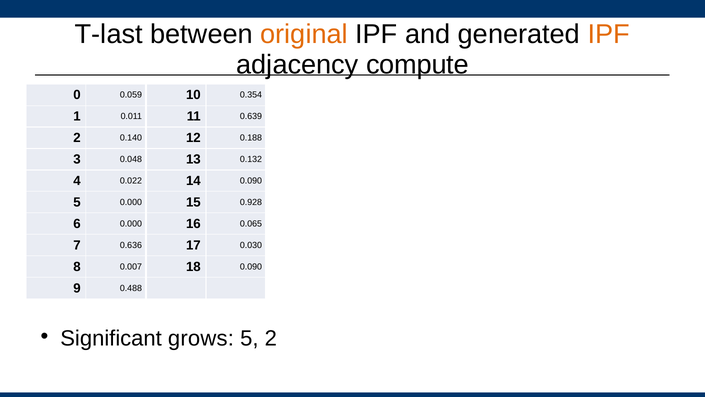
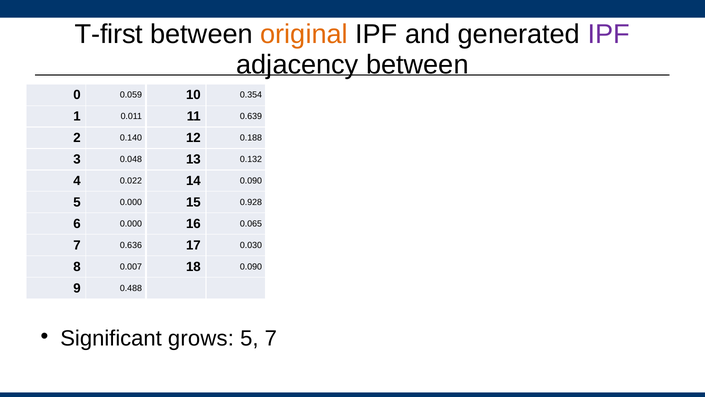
T-last: T-last -> T-first
IPF at (609, 34) colour: orange -> purple
adjacency compute: compute -> between
5 2: 2 -> 7
